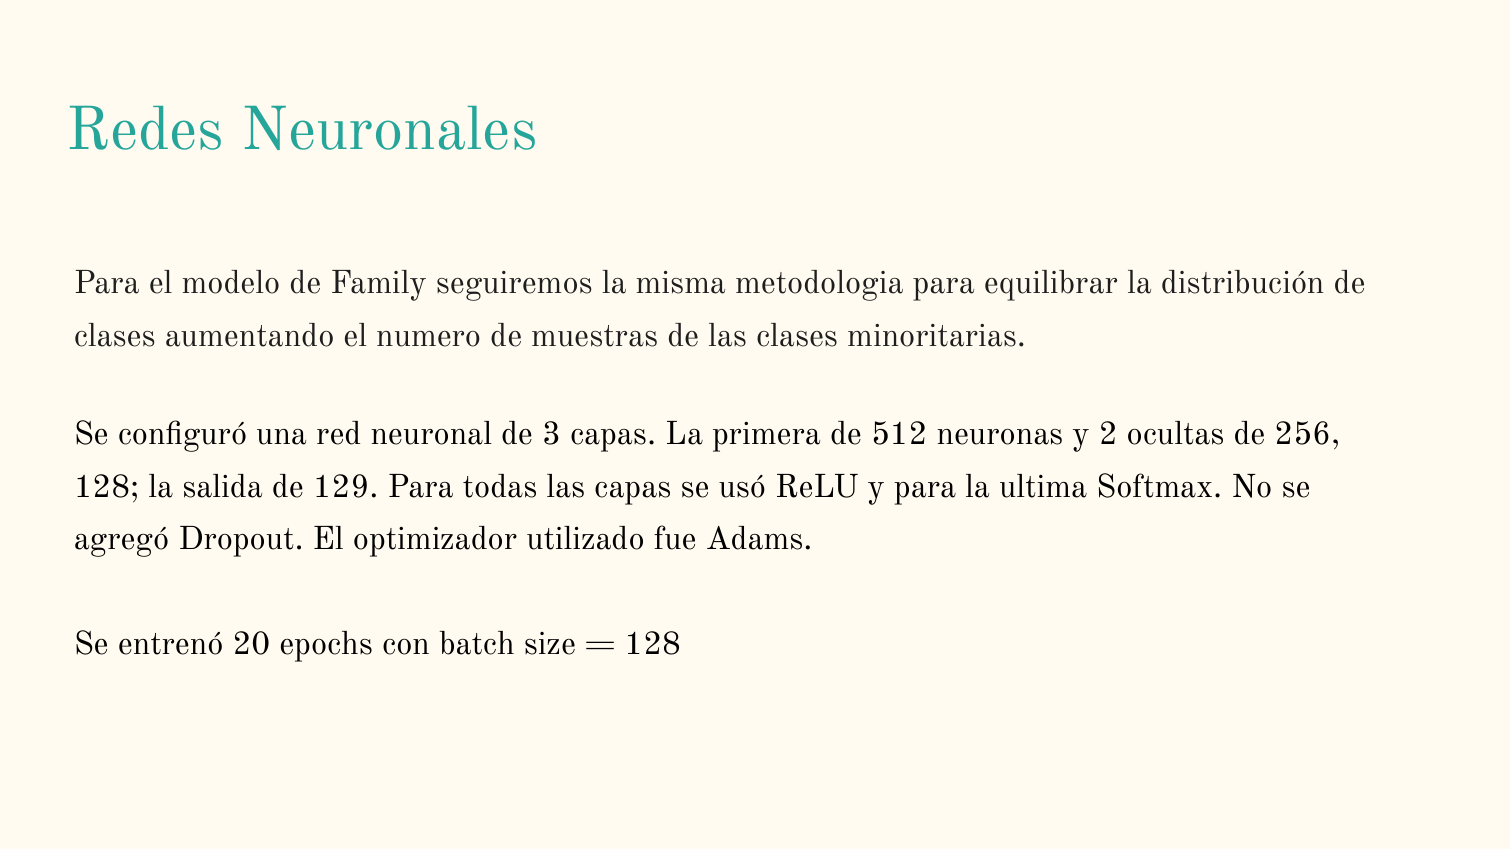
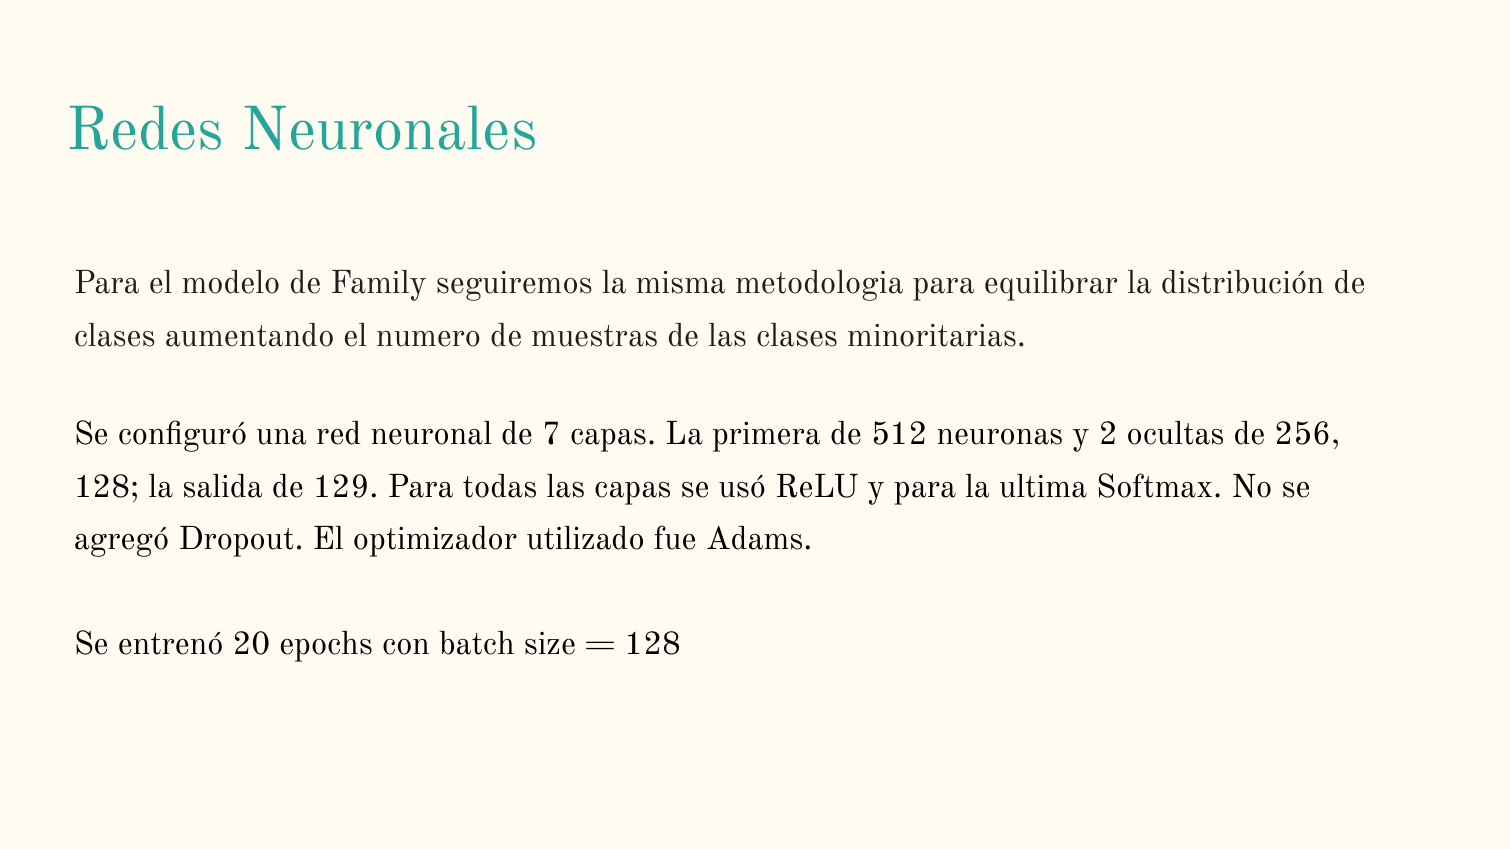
3: 3 -> 7
